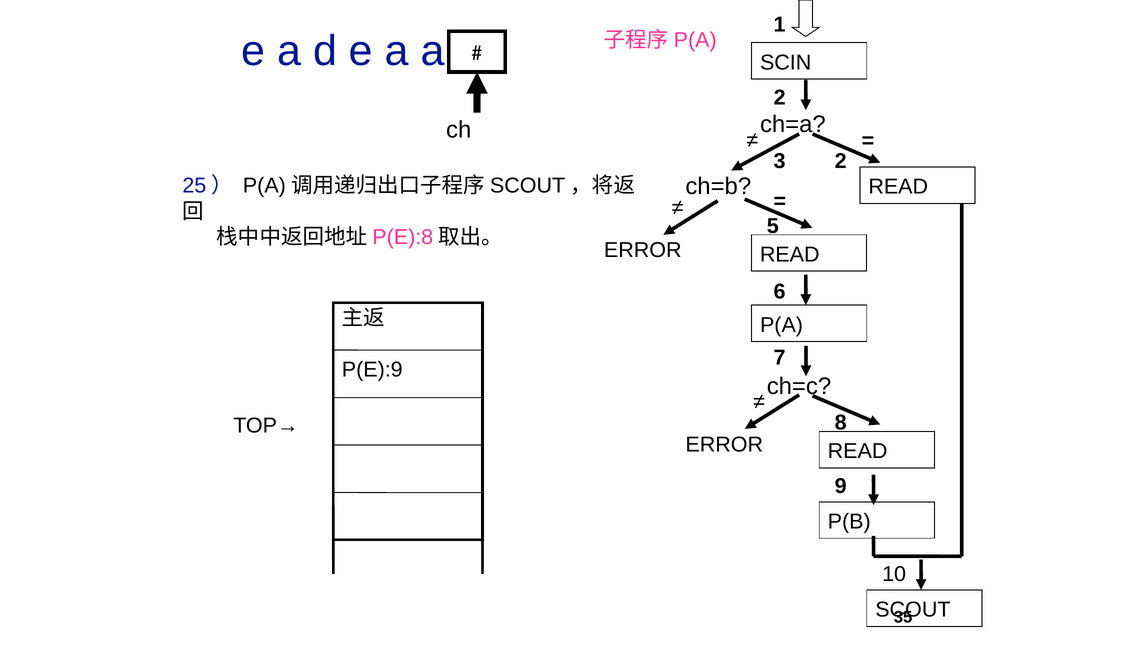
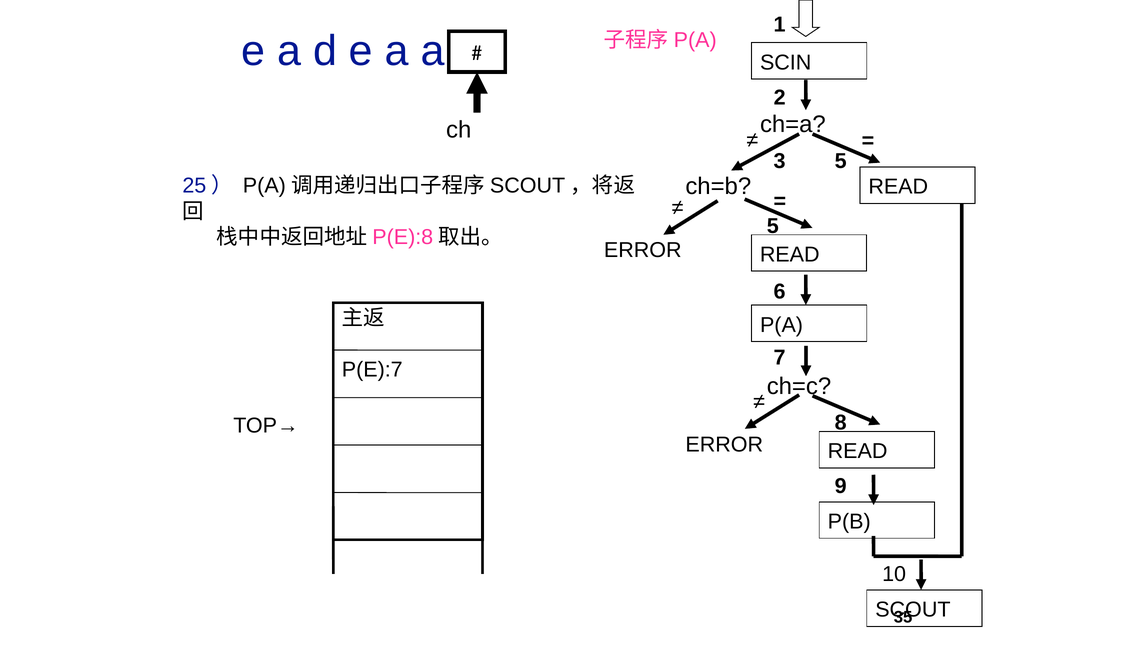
3 2: 2 -> 5
P(E):9: P(E):9 -> P(E):7
